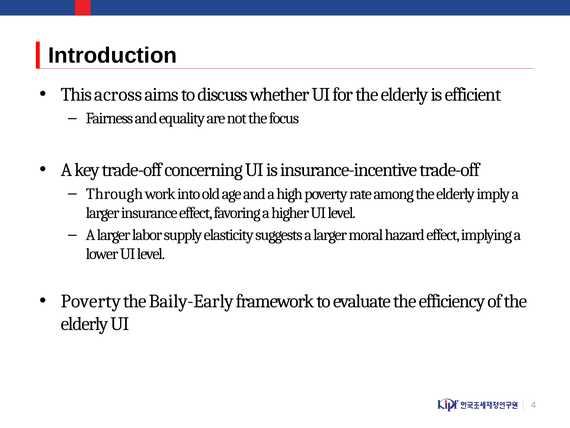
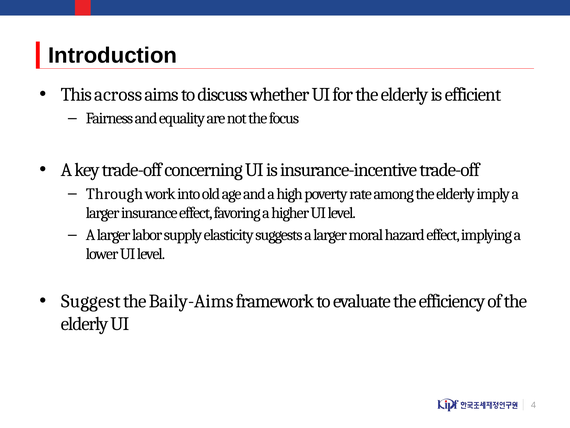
Poverty at (91, 301): Poverty -> Suggest
Baily-Early: Baily-Early -> Baily-Aims
